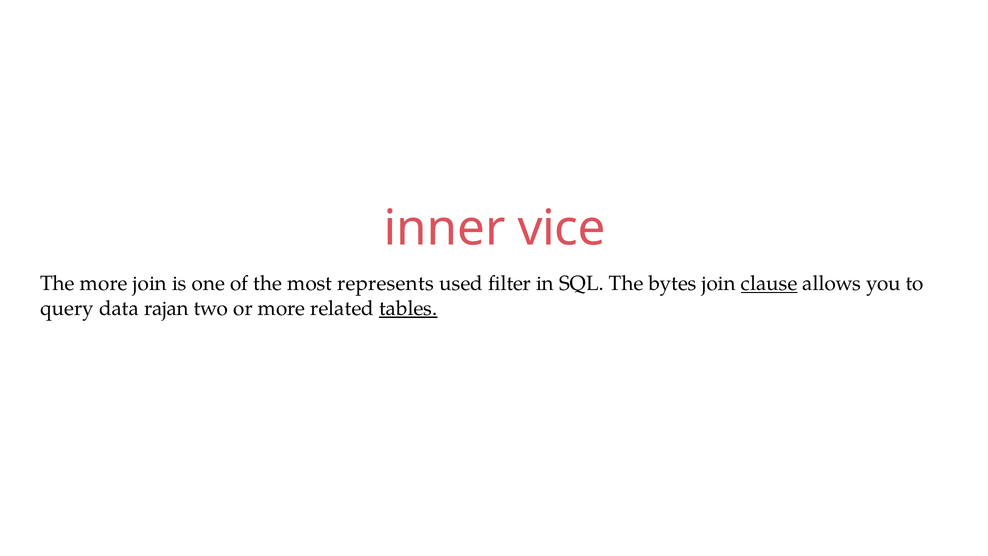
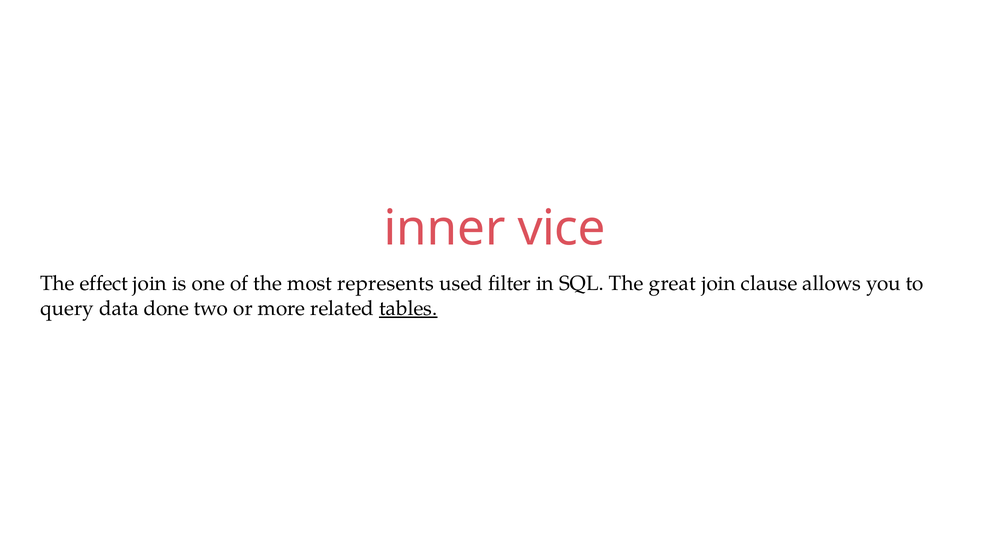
The more: more -> effect
bytes: bytes -> great
clause underline: present -> none
rajan: rajan -> done
